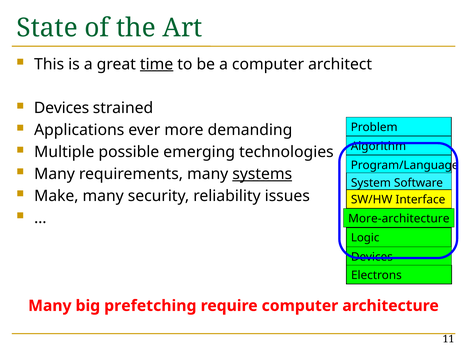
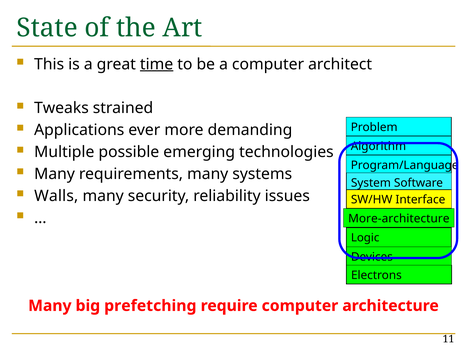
Devices at (62, 108): Devices -> Tweaks
systems underline: present -> none
Make: Make -> Walls
